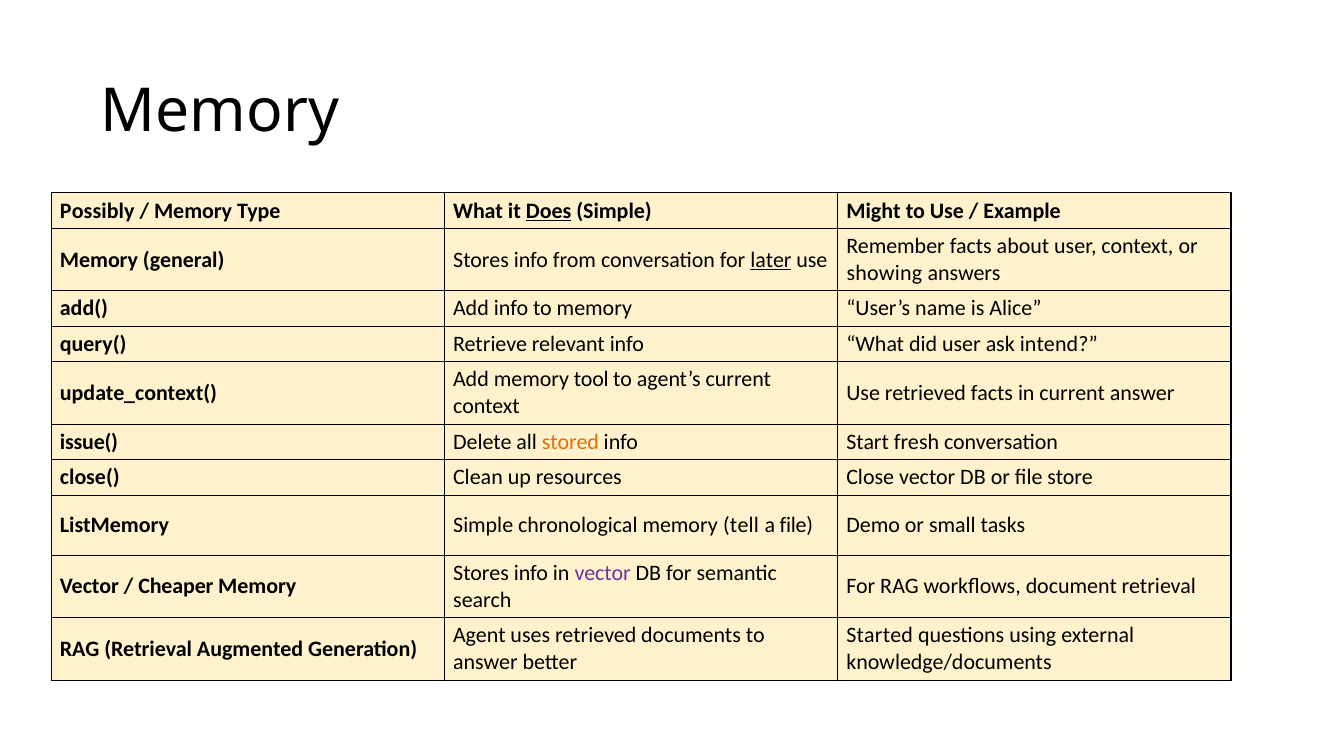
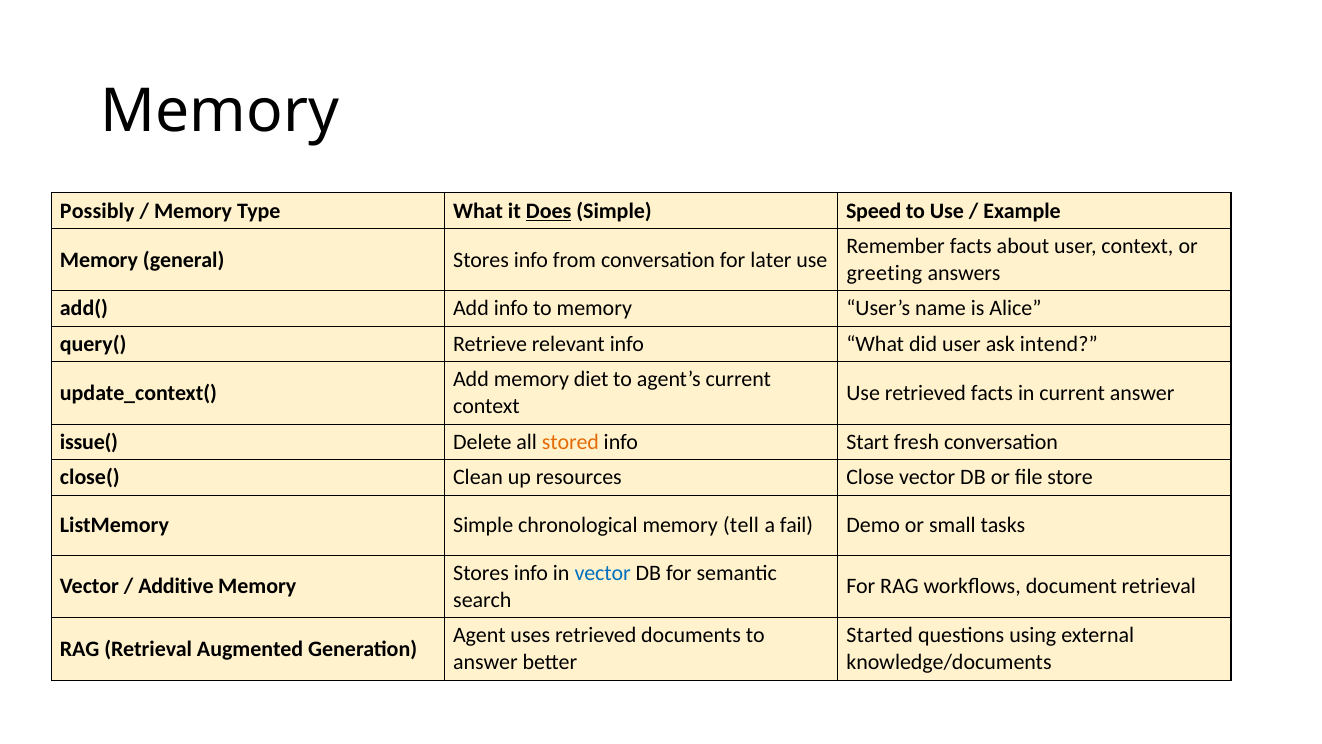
Might: Might -> Speed
later underline: present -> none
showing: showing -> greeting
tool: tool -> diet
a file: file -> fail
vector at (603, 573) colour: purple -> blue
Cheaper: Cheaper -> Additive
